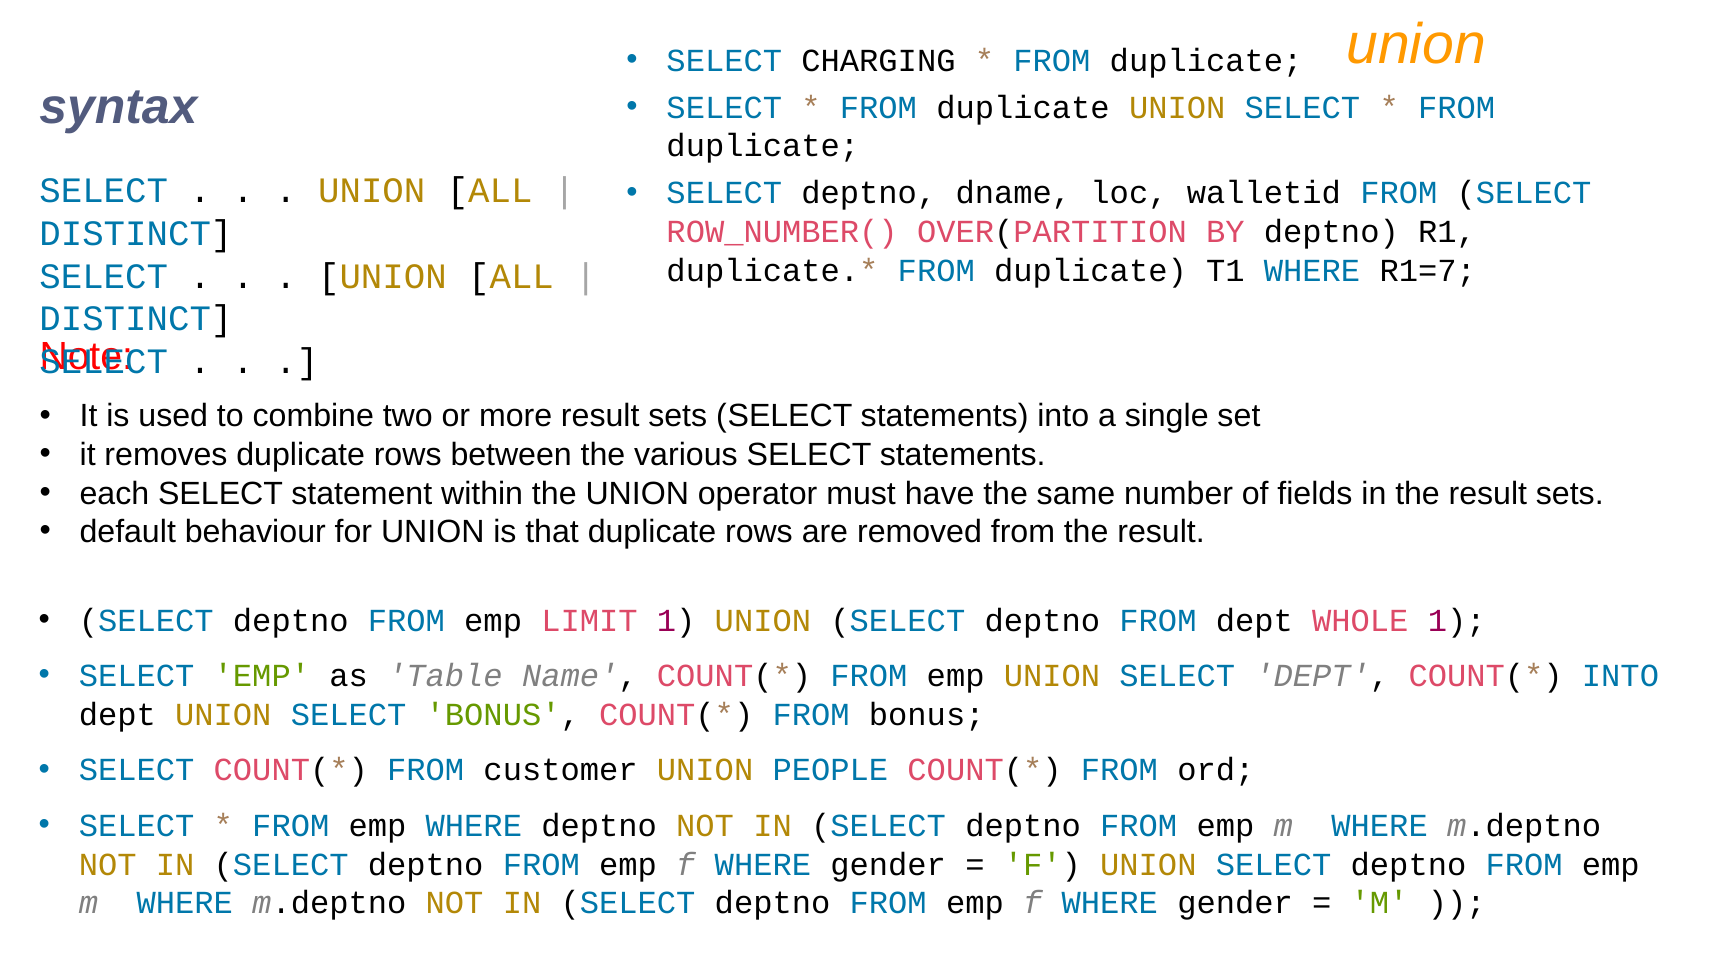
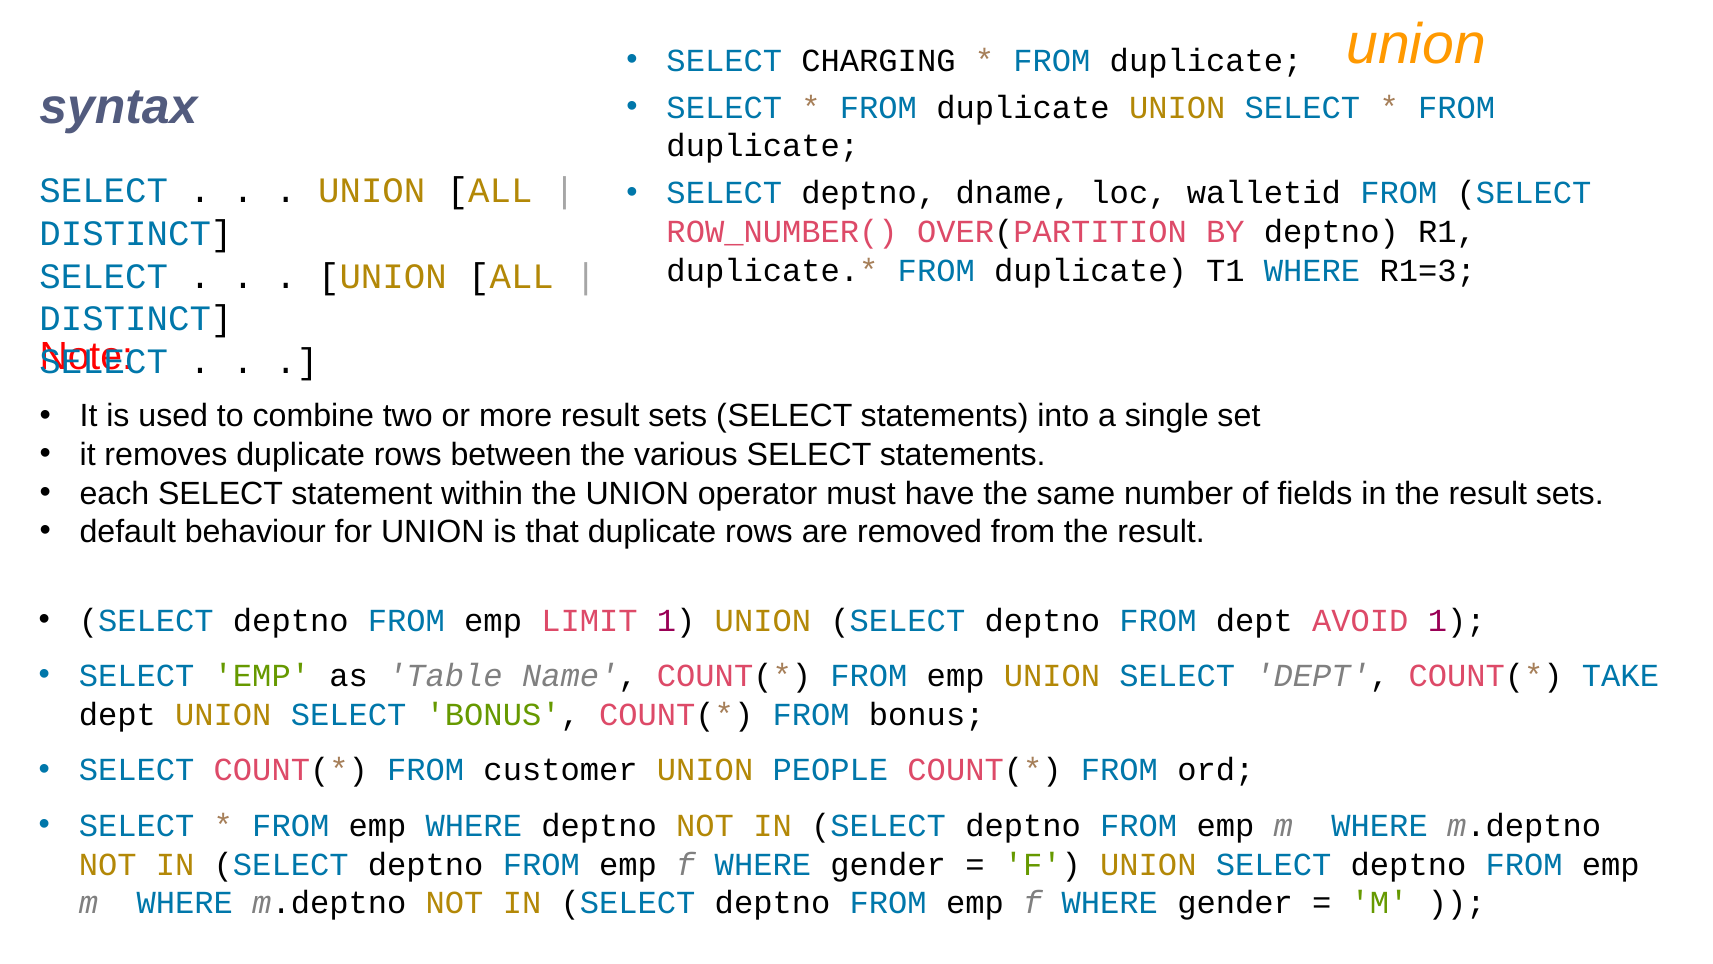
R1=7: R1=7 -> R1=3
WHOLE: WHOLE -> AVOID
INTO at (1620, 676): INTO -> TAKE
